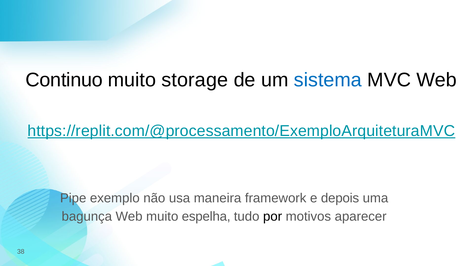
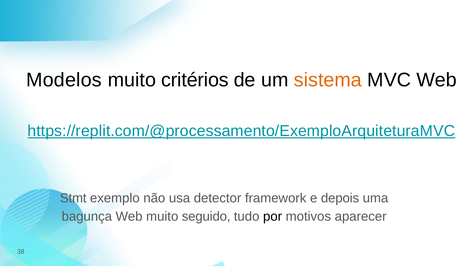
Continuo: Continuo -> Modelos
storage: storage -> critérios
sistema colour: blue -> orange
Pipe: Pipe -> Stmt
maneira: maneira -> detector
espelha: espelha -> seguido
